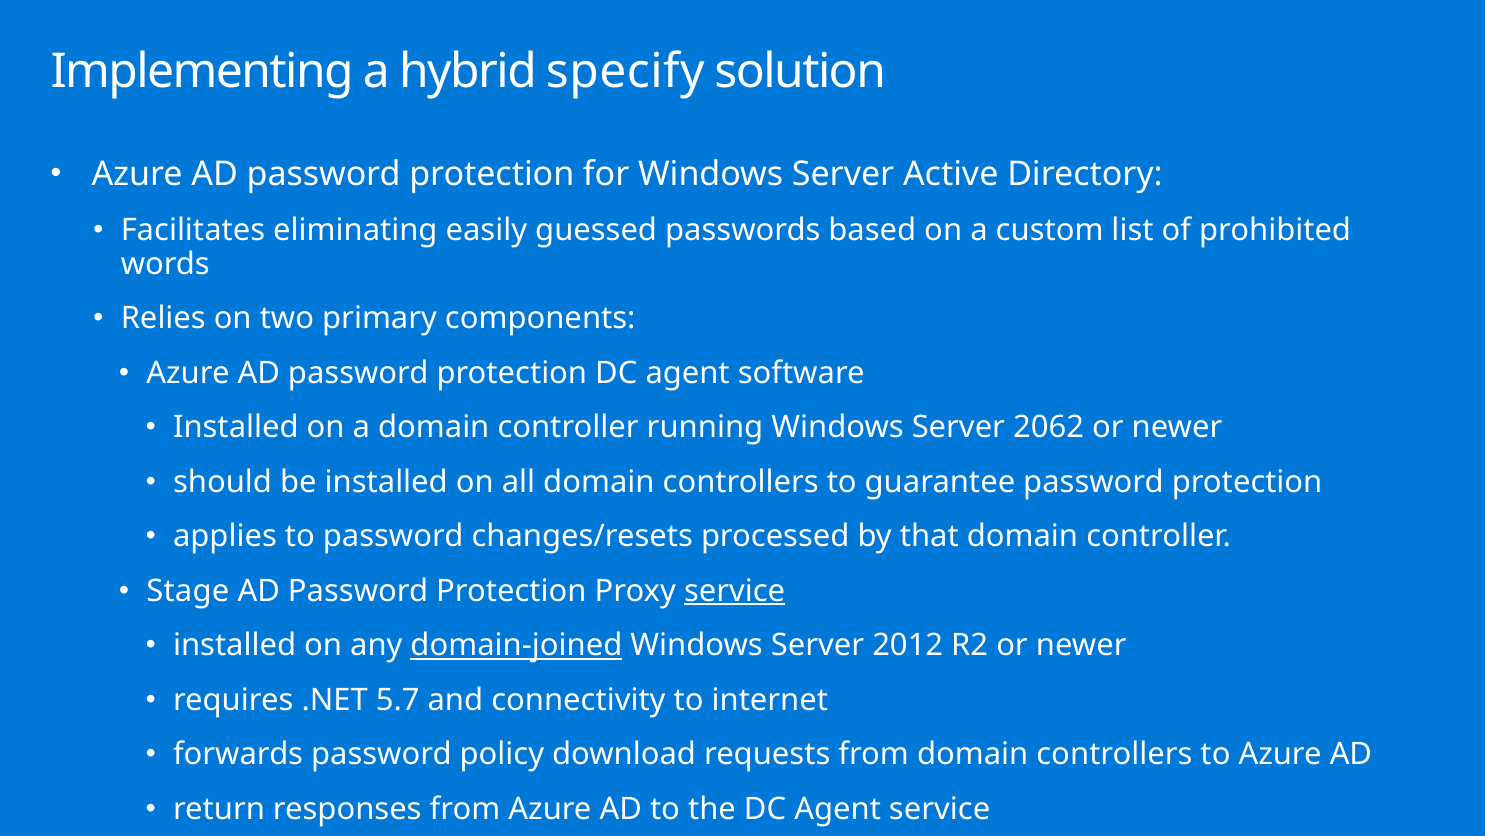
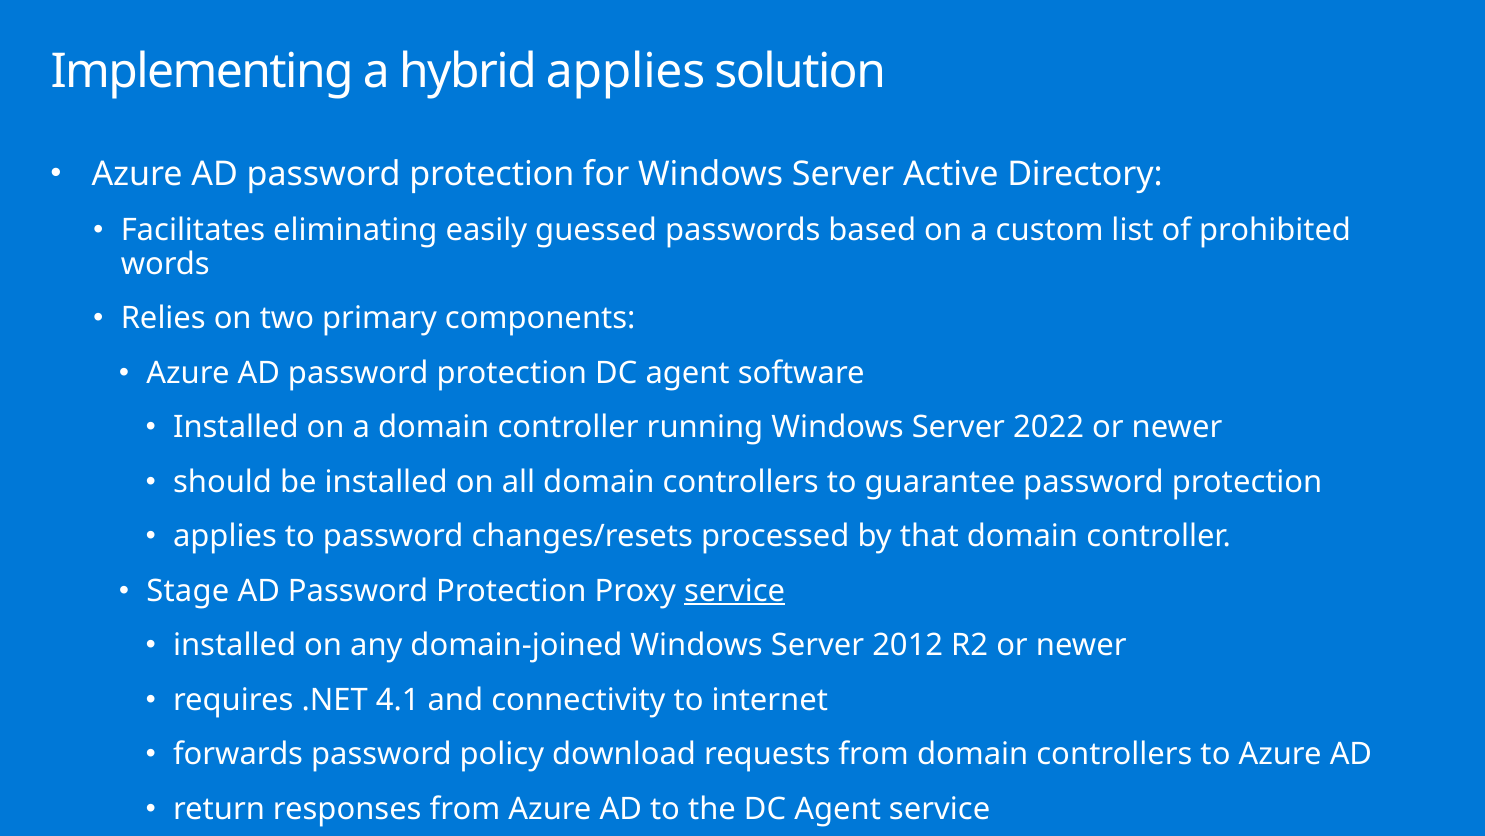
hybrid specify: specify -> applies
2062: 2062 -> 2022
domain-joined underline: present -> none
5.7: 5.7 -> 4.1
